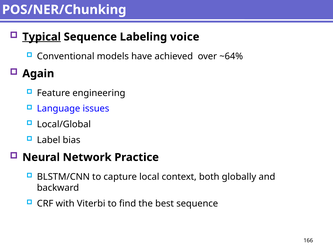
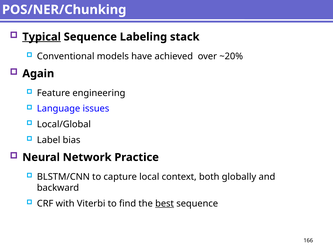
voice: voice -> stack
~64%: ~64% -> ~20%
best underline: none -> present
